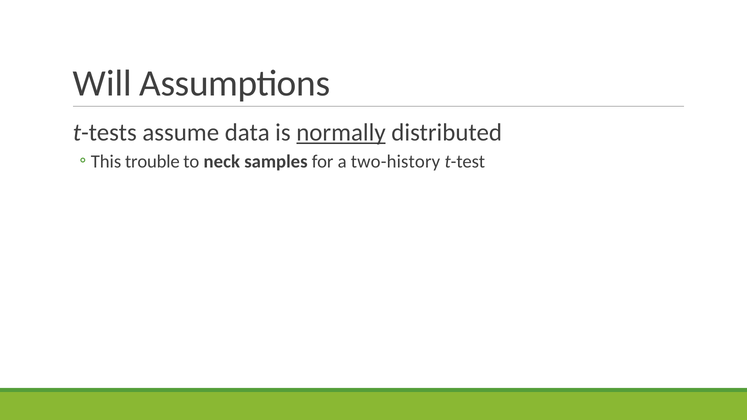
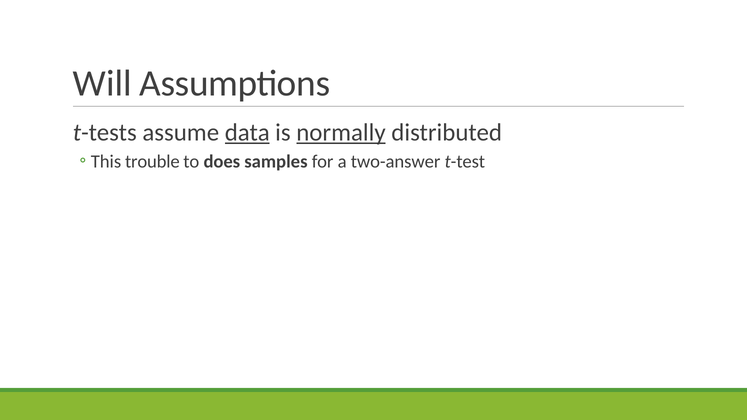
data underline: none -> present
neck: neck -> does
two-history: two-history -> two-answer
